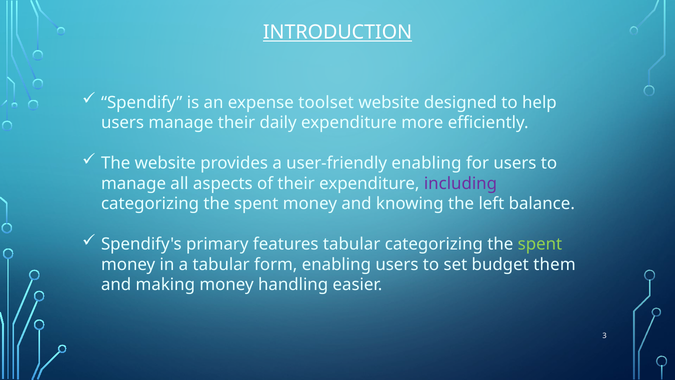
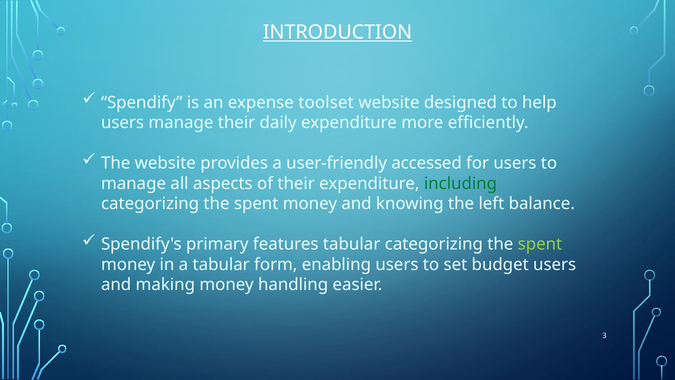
user-friendly enabling: enabling -> accessed
including colour: purple -> green
budget them: them -> users
